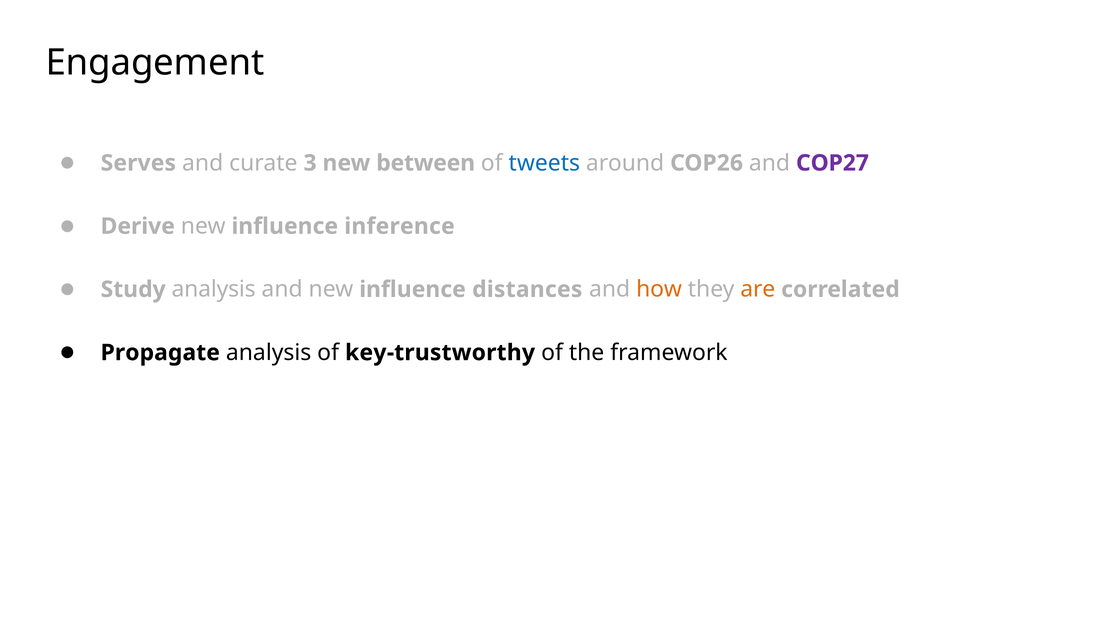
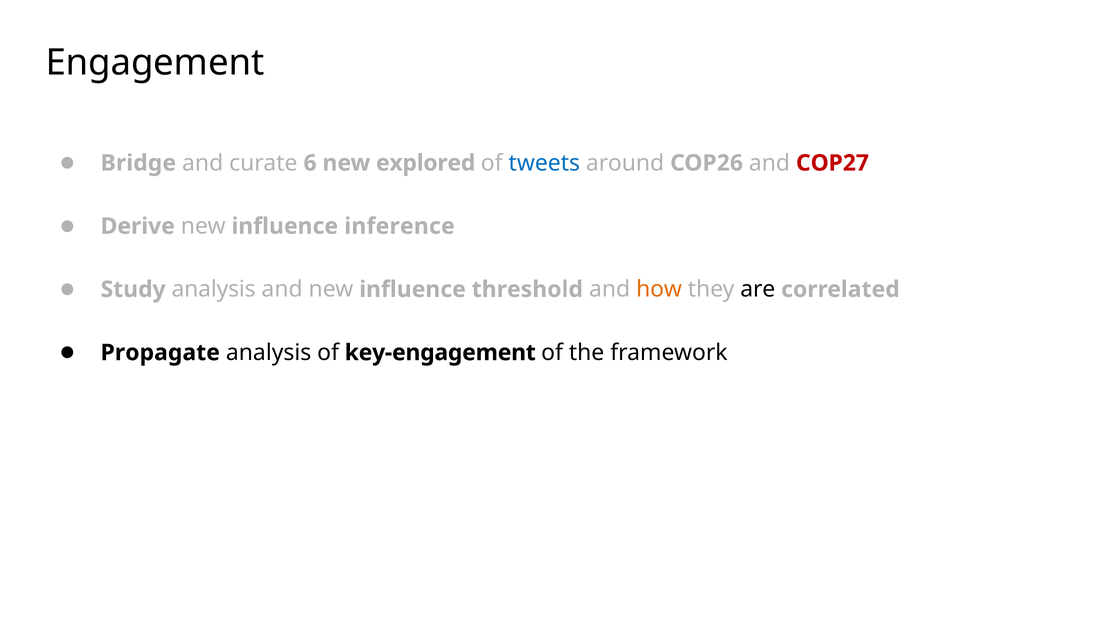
Serves: Serves -> Bridge
3: 3 -> 6
between: between -> explored
COP27 colour: purple -> red
distances: distances -> threshold
are colour: orange -> black
key-trustworthy: key-trustworthy -> key-engagement
